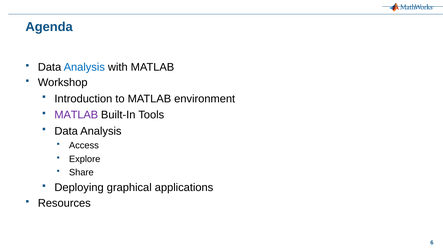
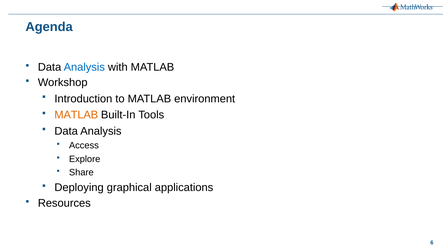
MATLAB at (76, 115) colour: purple -> orange
